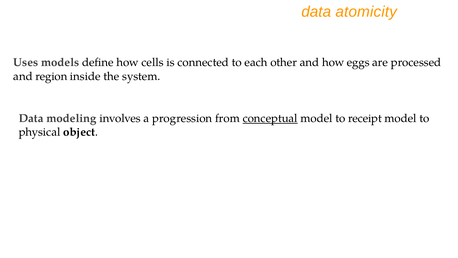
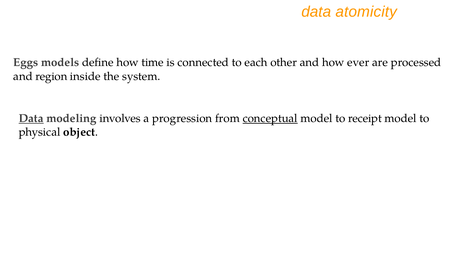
Uses: Uses -> Eggs
cells: cells -> time
eggs: eggs -> ever
Data at (31, 118) underline: none -> present
